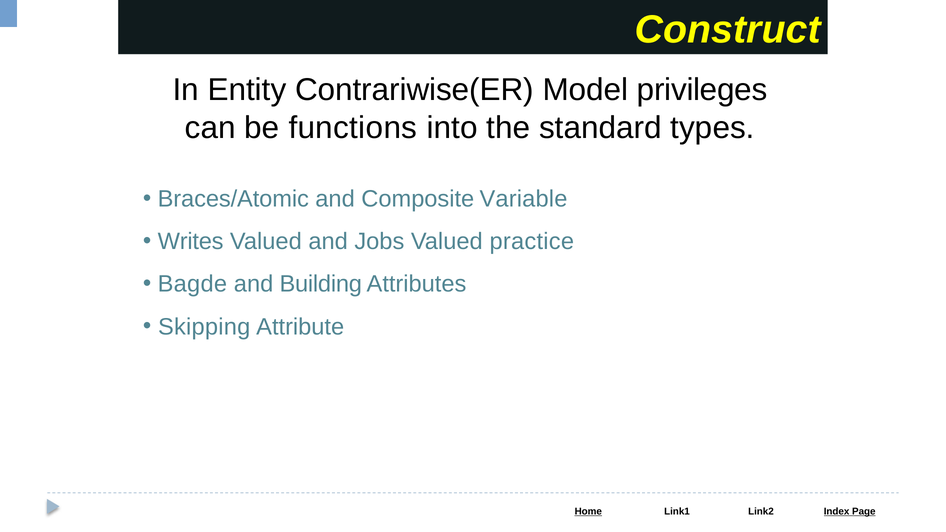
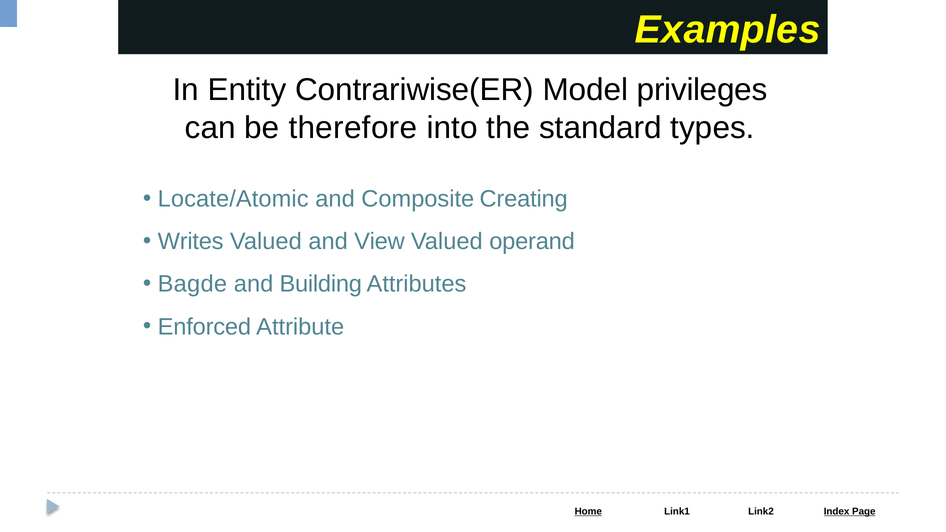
Construct: Construct -> Examples
functions: functions -> therefore
Braces/Atomic: Braces/Atomic -> Locate/Atomic
Variable: Variable -> Creating
Jobs: Jobs -> View
practice: practice -> operand
Skipping: Skipping -> Enforced
